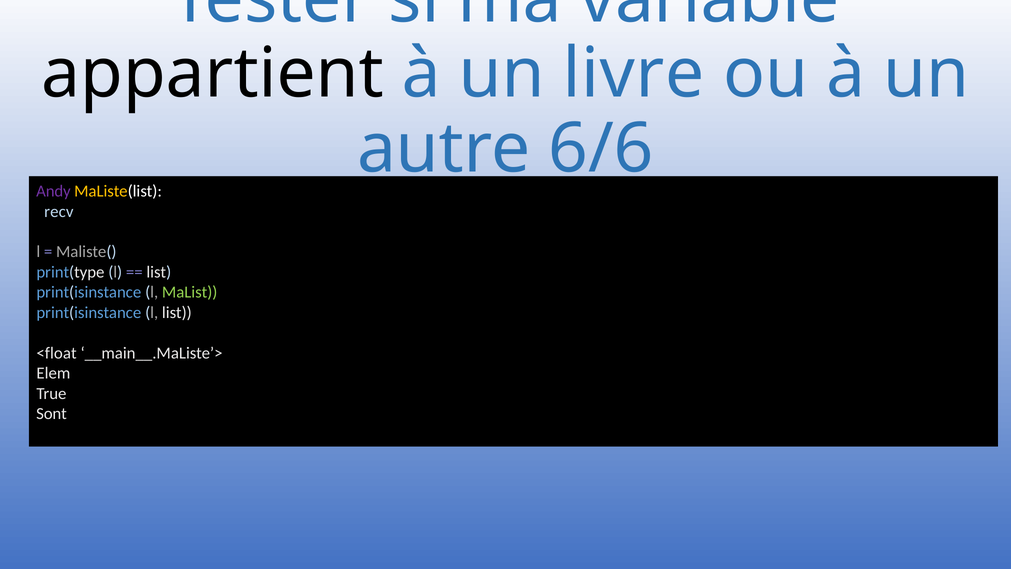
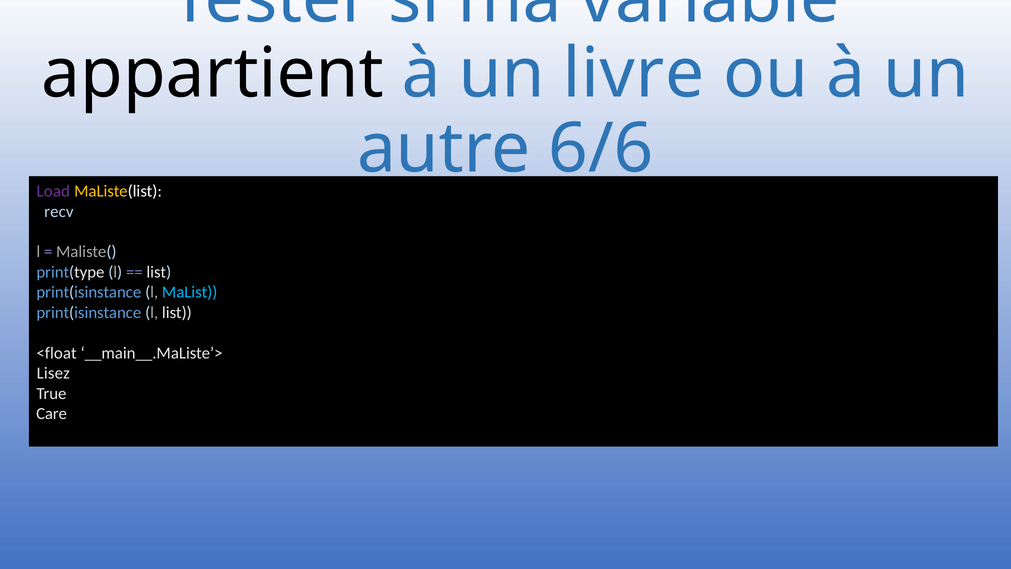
Andy: Andy -> Load
MaList colour: light green -> light blue
Elem: Elem -> Lisez
Sont: Sont -> Care
